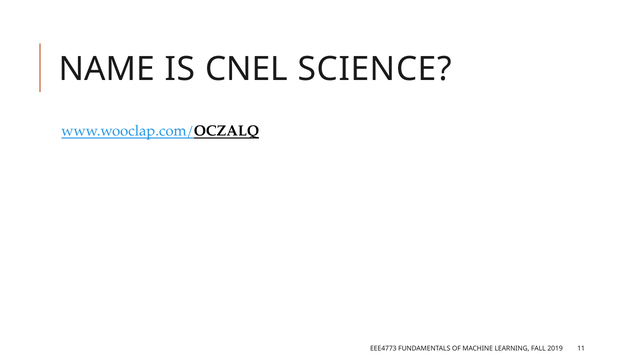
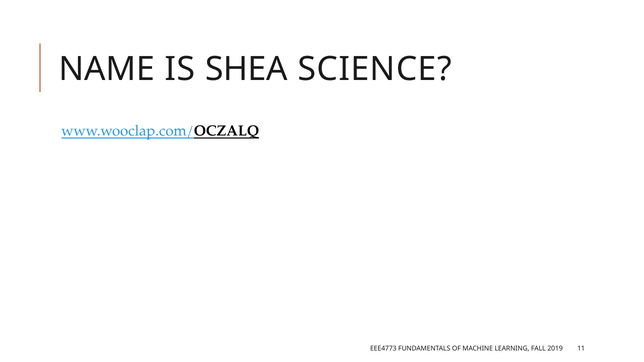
CNEL: CNEL -> SHEA
